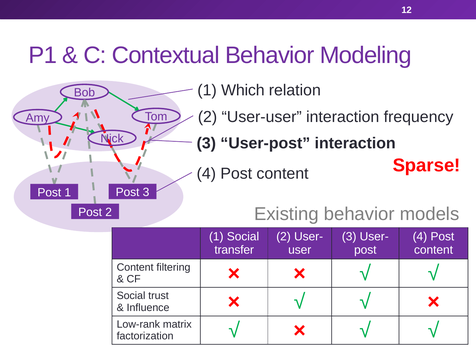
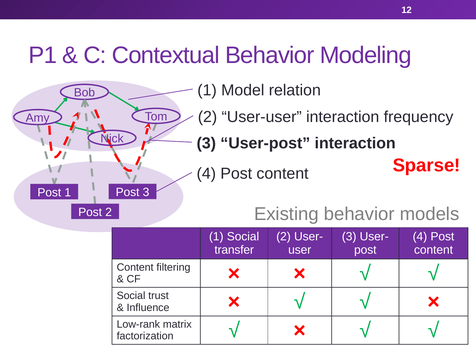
Which: Which -> Model
